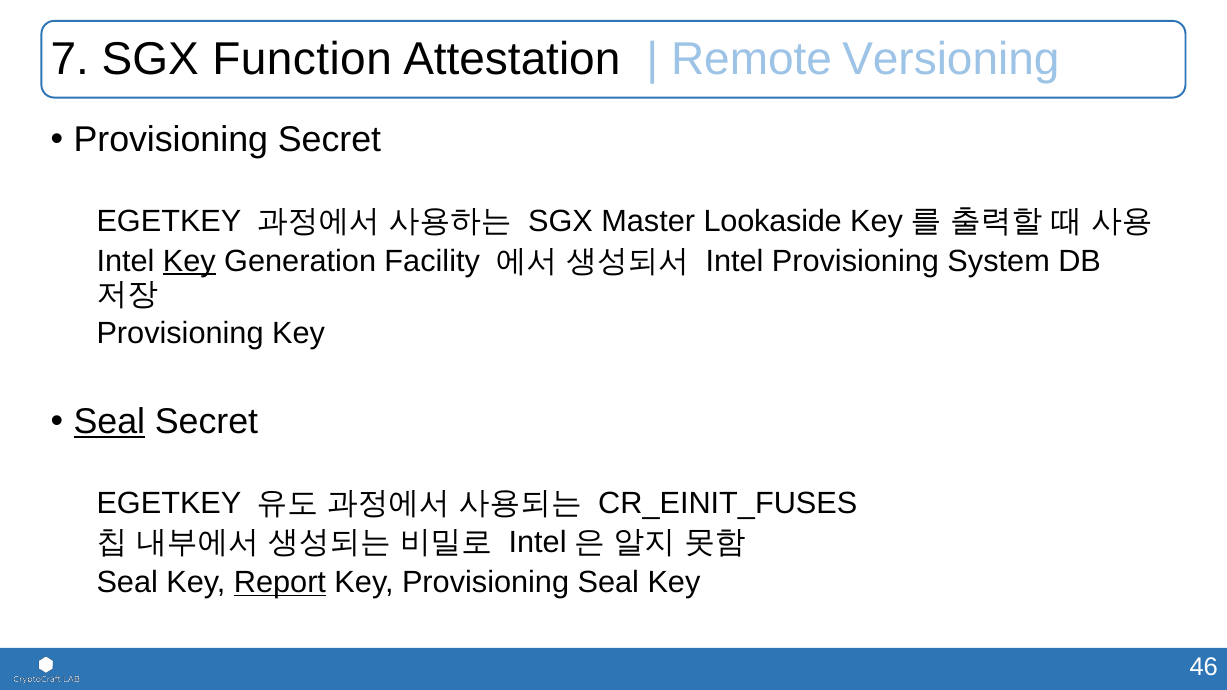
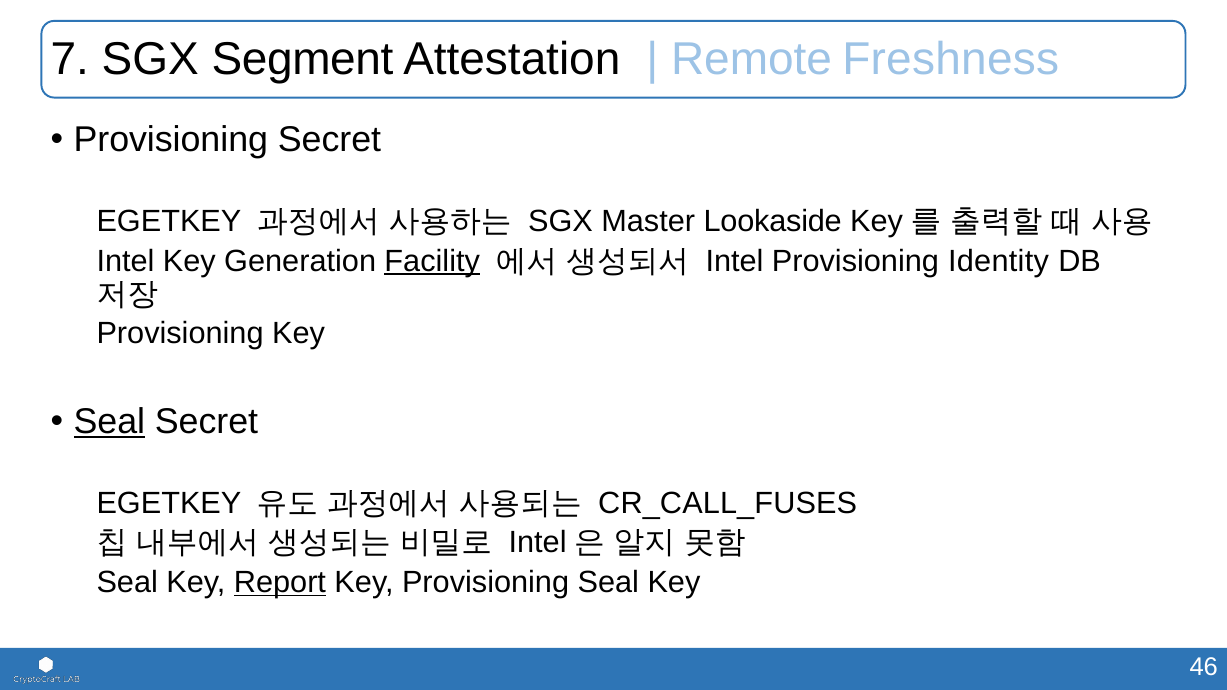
Function: Function -> Segment
Versioning: Versioning -> Freshness
Key at (189, 261) underline: present -> none
Facility underline: none -> present
System: System -> Identity
CR_EINIT_FUSES: CR_EINIT_FUSES -> CR_CALL_FUSES
